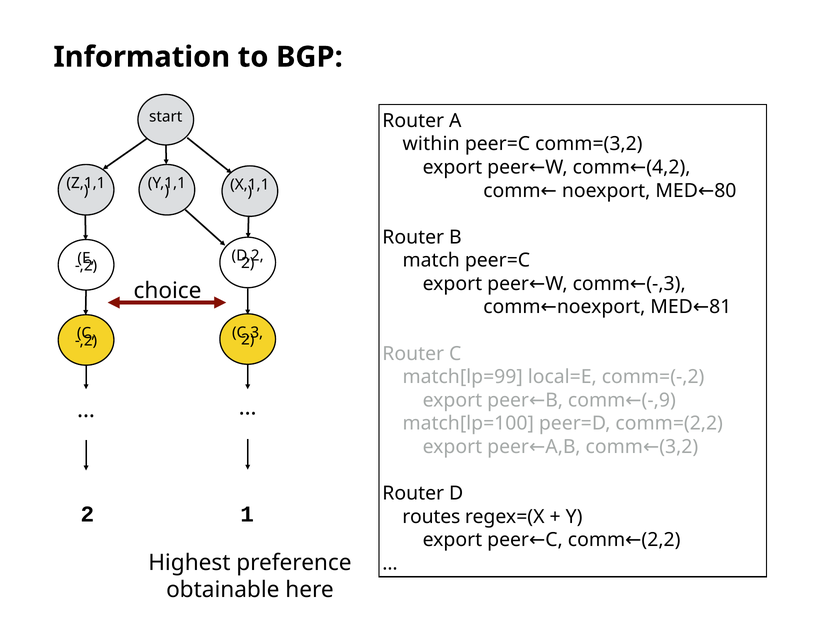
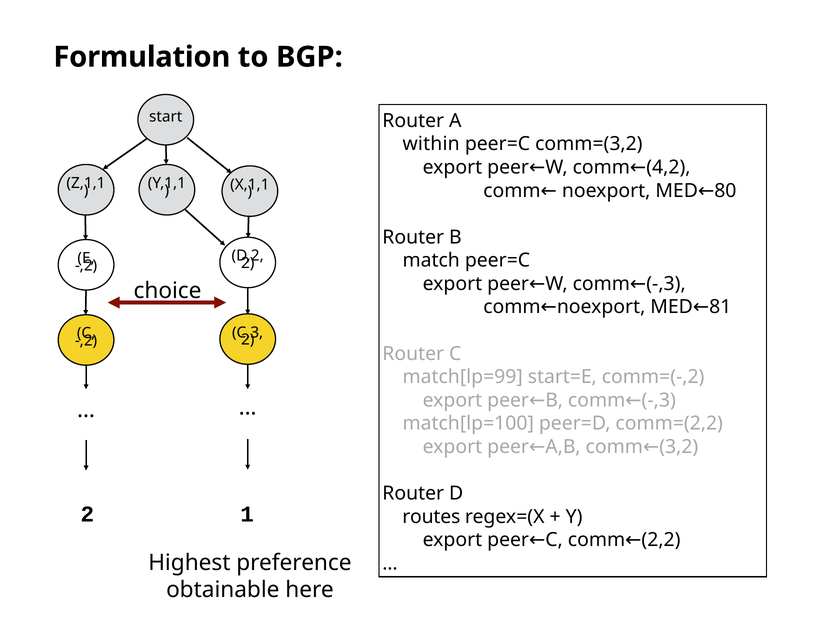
Information: Information -> Formulation
local=E: local=E -> start=E
-,9 at (659, 400): -,9 -> -,3
